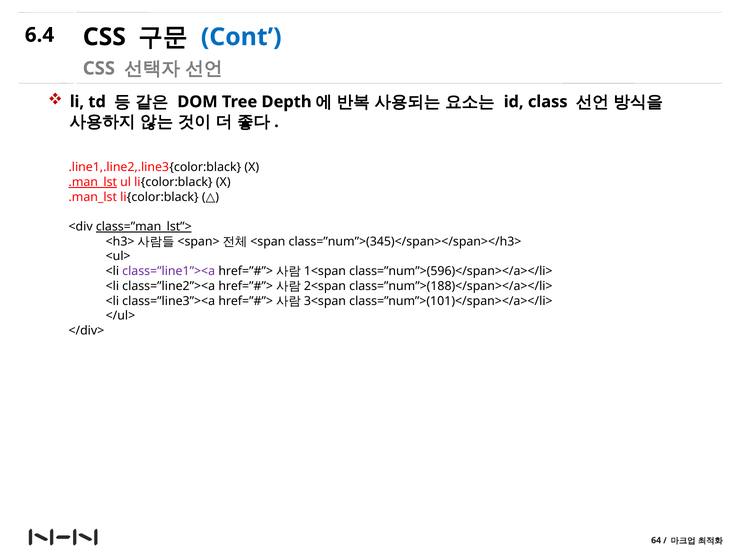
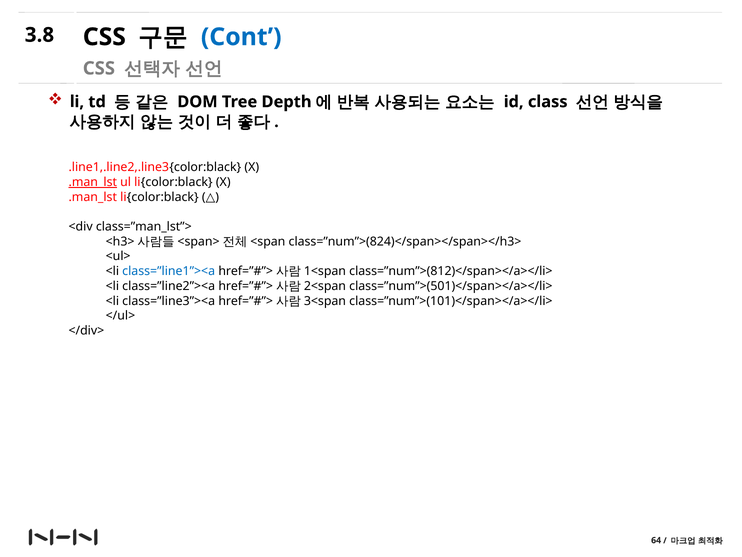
6.4: 6.4 -> 3.8
class=”man_lst”> underline: present -> none
class=”num”>(345)</span></span></h3>: class=”num”>(345)</span></span></h3> -> class=”num”>(824)</span></span></h3>
class=”line1”><a colour: purple -> blue
class=”num”>(596)</span></a></li>: class=”num”>(596)</span></a></li> -> class=”num”>(812)</span></a></li>
class=”num”>(188)</span></a></li>: class=”num”>(188)</span></a></li> -> class=”num”>(501)</span></a></li>
